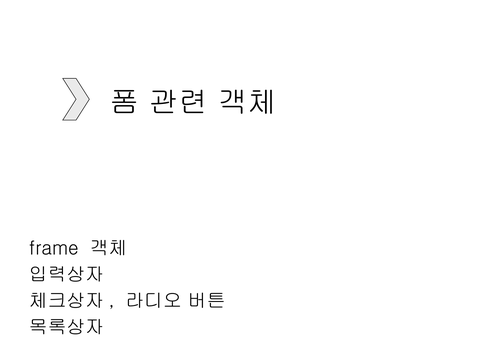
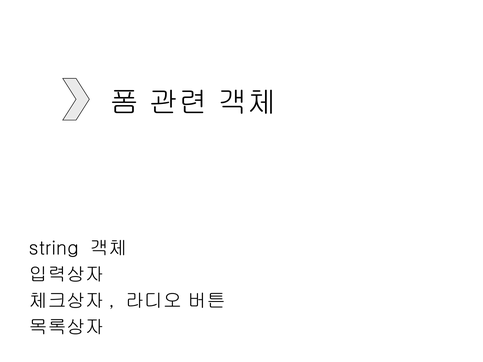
frame: frame -> string
